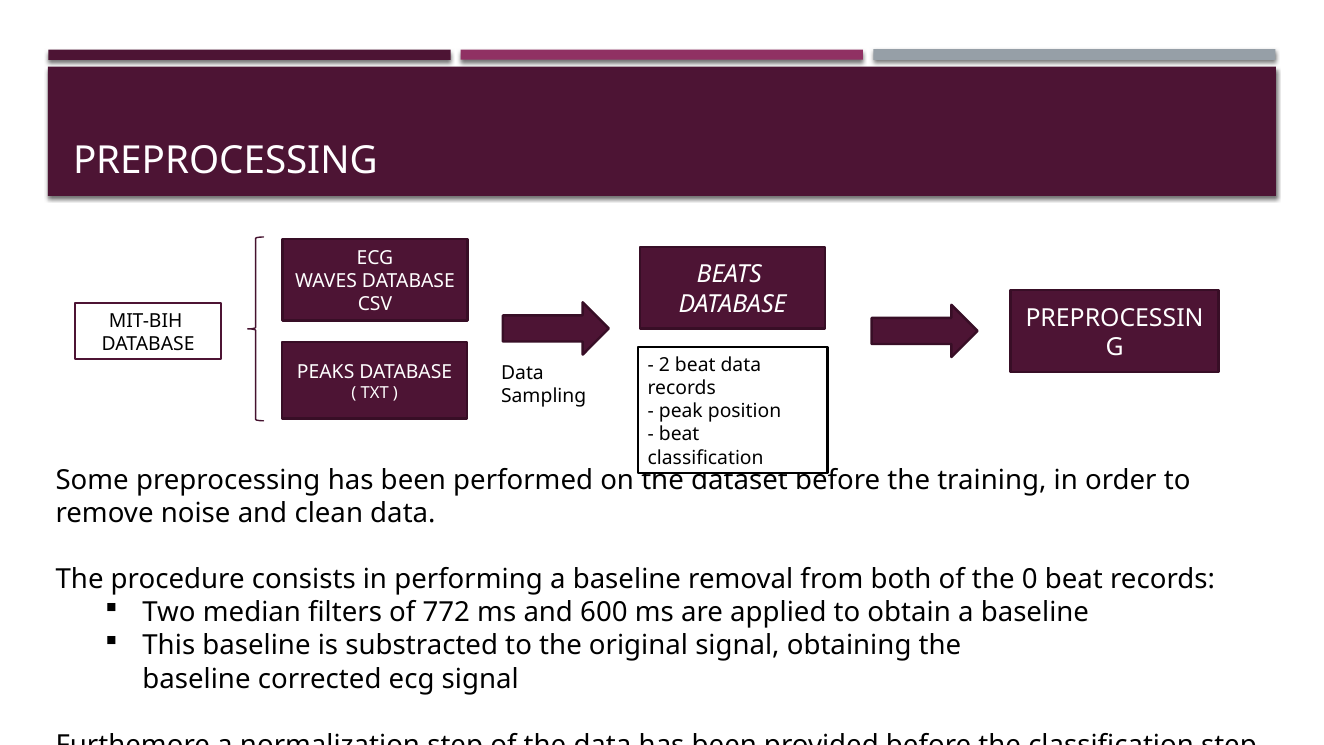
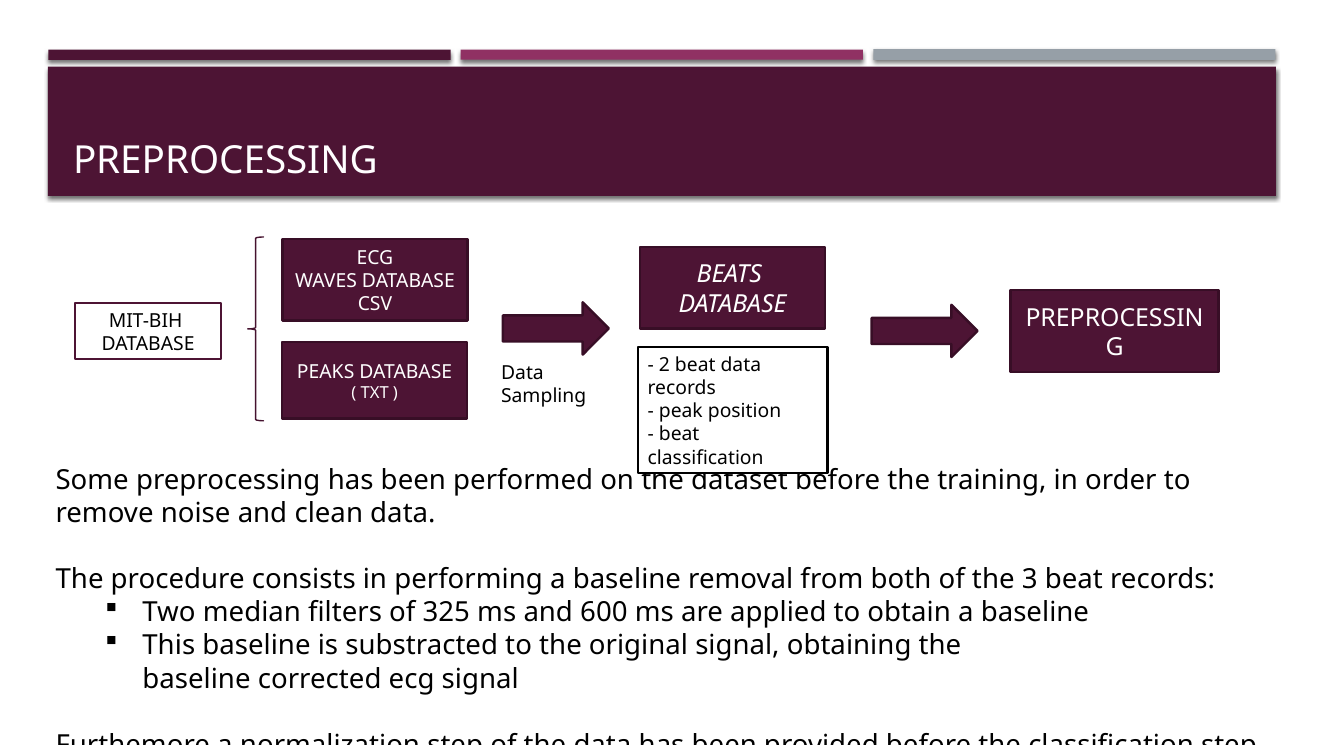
0: 0 -> 3
772: 772 -> 325
